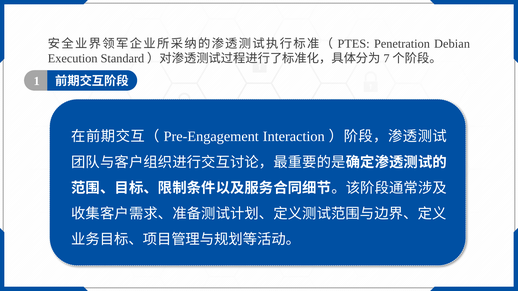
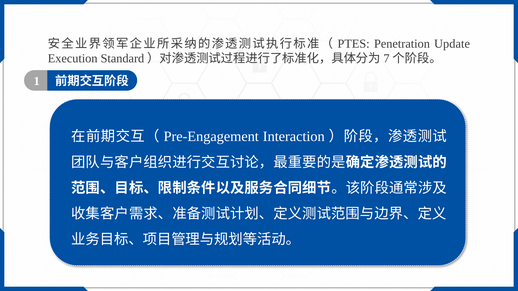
Debian: Debian -> Update
